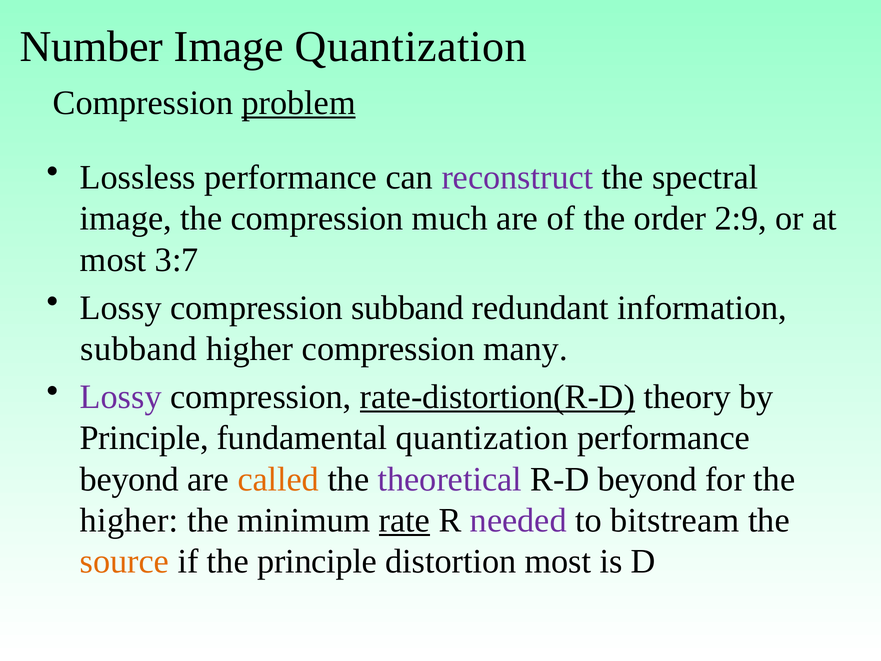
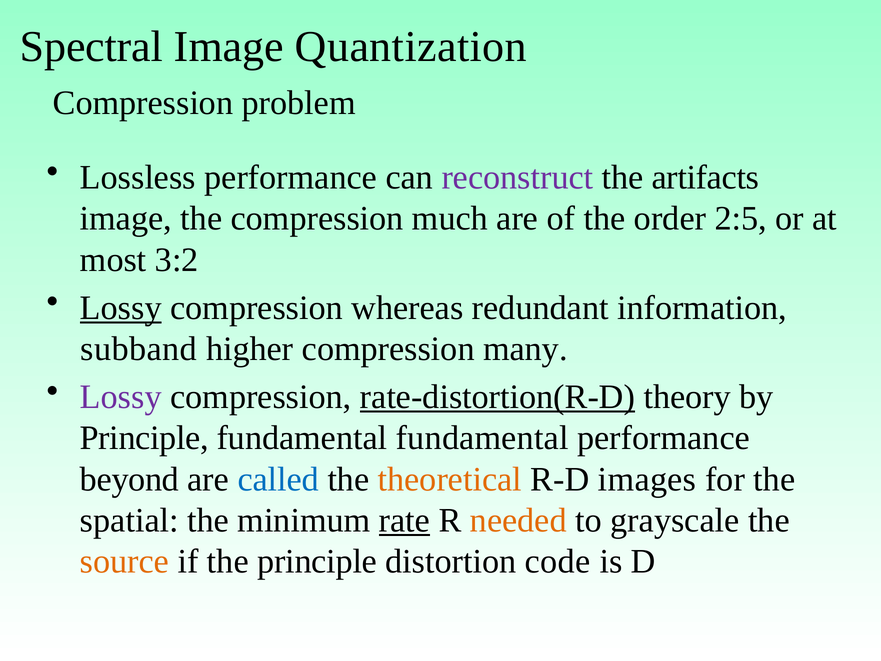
Number: Number -> Spectral
problem underline: present -> none
spectral: spectral -> artifacts
2:9: 2:9 -> 2:5
3:7: 3:7 -> 3:2
Lossy at (121, 308) underline: none -> present
compression subband: subband -> whereas
fundamental quantization: quantization -> fundamental
called colour: orange -> blue
theoretical colour: purple -> orange
R-D beyond: beyond -> images
higher at (129, 520): higher -> spatial
needed colour: purple -> orange
bitstream: bitstream -> grayscale
distortion most: most -> code
